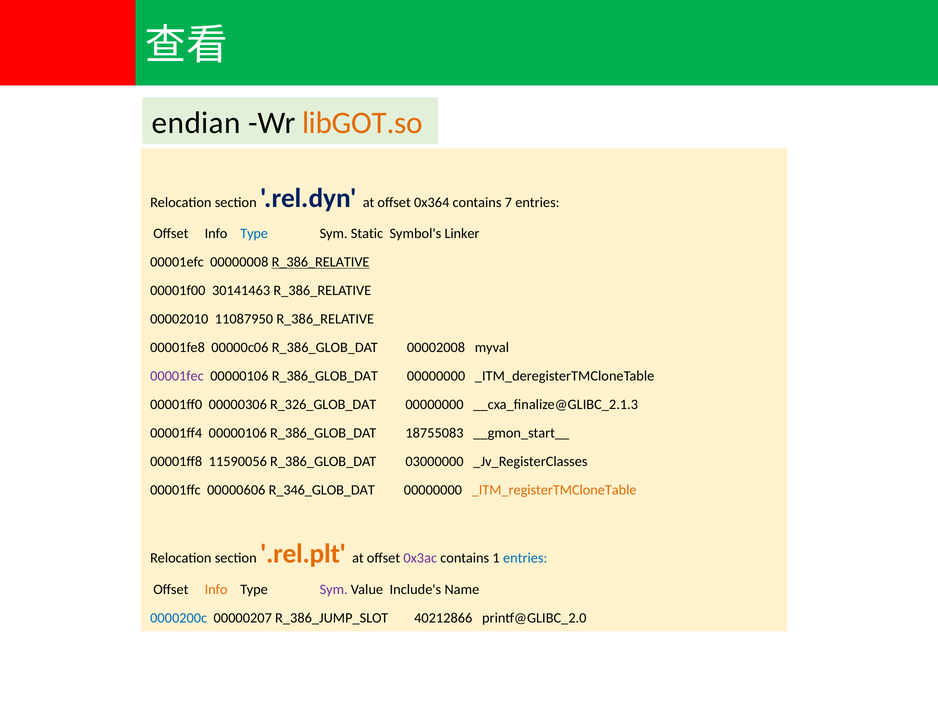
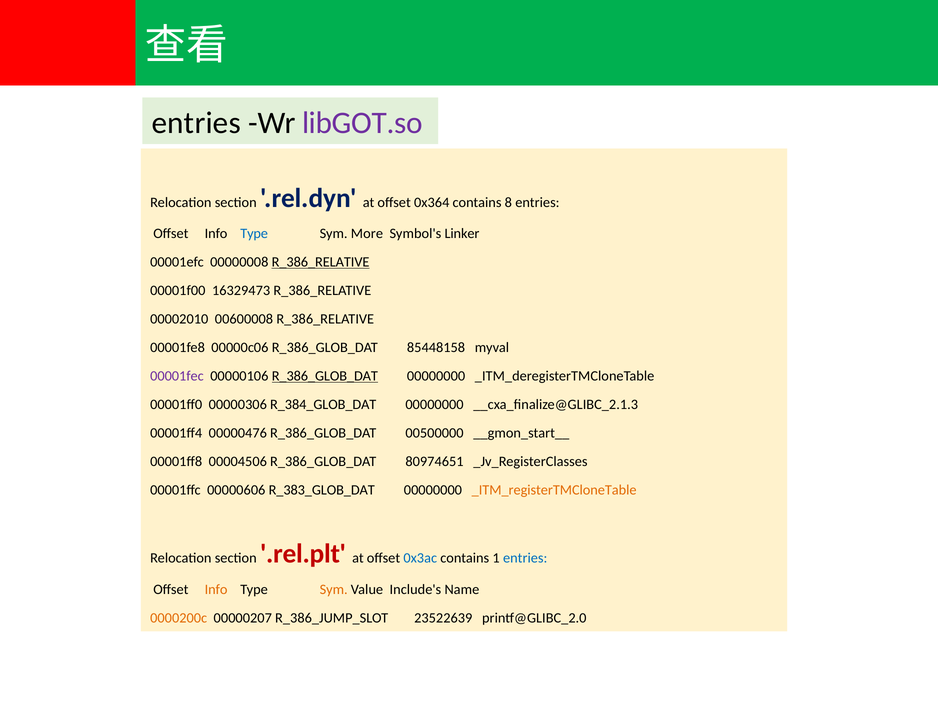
endian at (196, 123): endian -> entries
libGOT.so colour: orange -> purple
7: 7 -> 8
Static: Static -> More
30141463: 30141463 -> 16329473
11087950: 11087950 -> 00600008
00002008: 00002008 -> 85448158
R_386_GLOB_DAT at (325, 376) underline: none -> present
R_326_GLOB_DAT: R_326_GLOB_DAT -> R_384_GLOB_DAT
00001ff4 00000106: 00000106 -> 00000476
18755083: 18755083 -> 00500000
11590056: 11590056 -> 00004506
03000000: 03000000 -> 80974651
R_346_GLOB_DAT: R_346_GLOB_DAT -> R_383_GLOB_DAT
.rel.plt colour: orange -> red
0x3ac colour: purple -> blue
Sym at (334, 590) colour: purple -> orange
0000200c colour: blue -> orange
40212866: 40212866 -> 23522639
